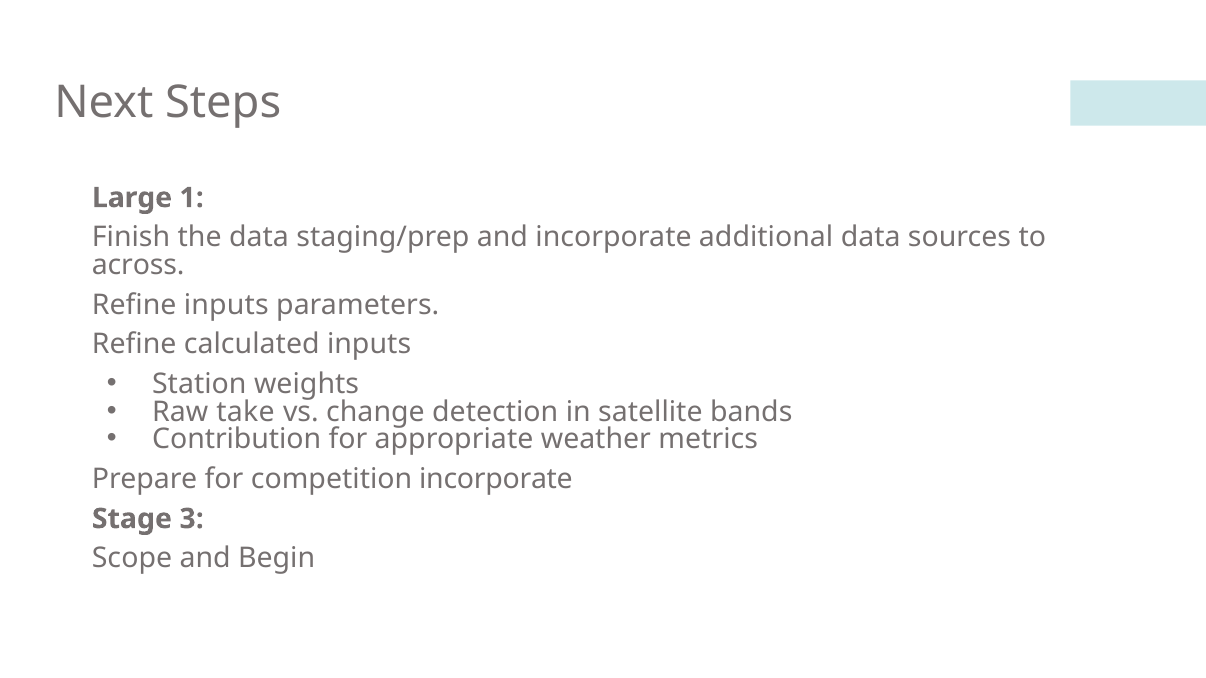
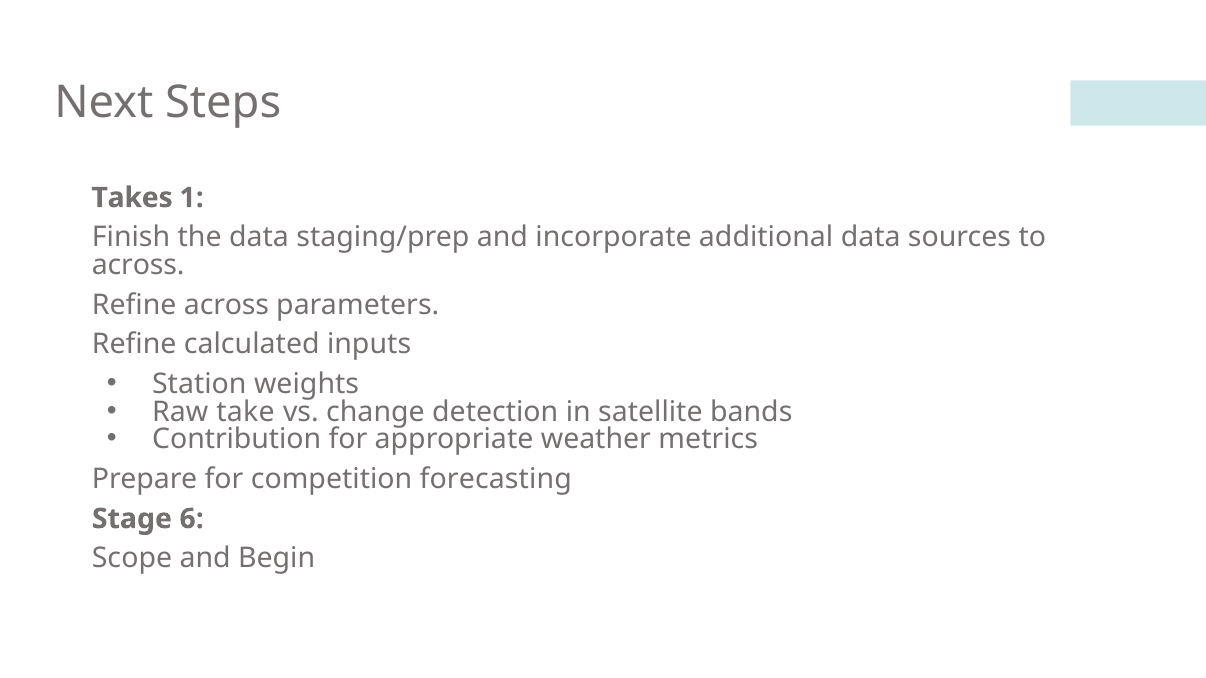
Large: Large -> Takes
Refine inputs: inputs -> across
competition incorporate: incorporate -> forecasting
3: 3 -> 6
